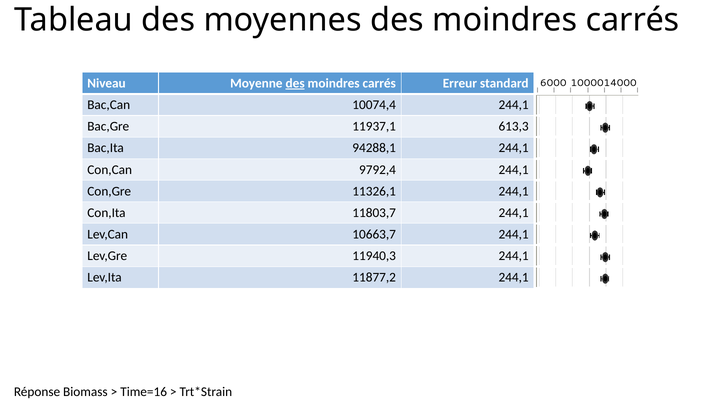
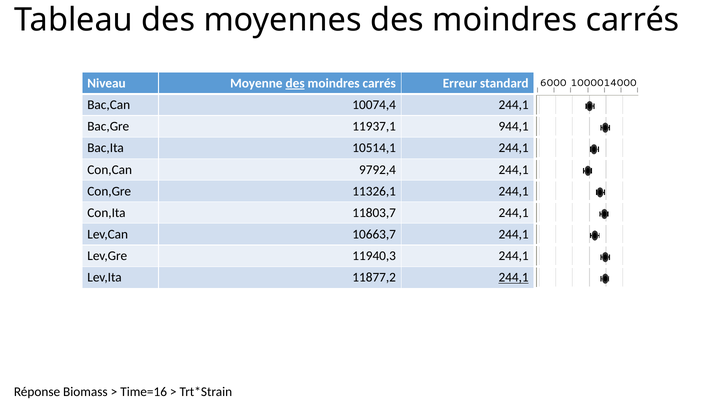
613,3: 613,3 -> 944,1
94288,1: 94288,1 -> 10514,1
244,1 at (514, 277) underline: none -> present
